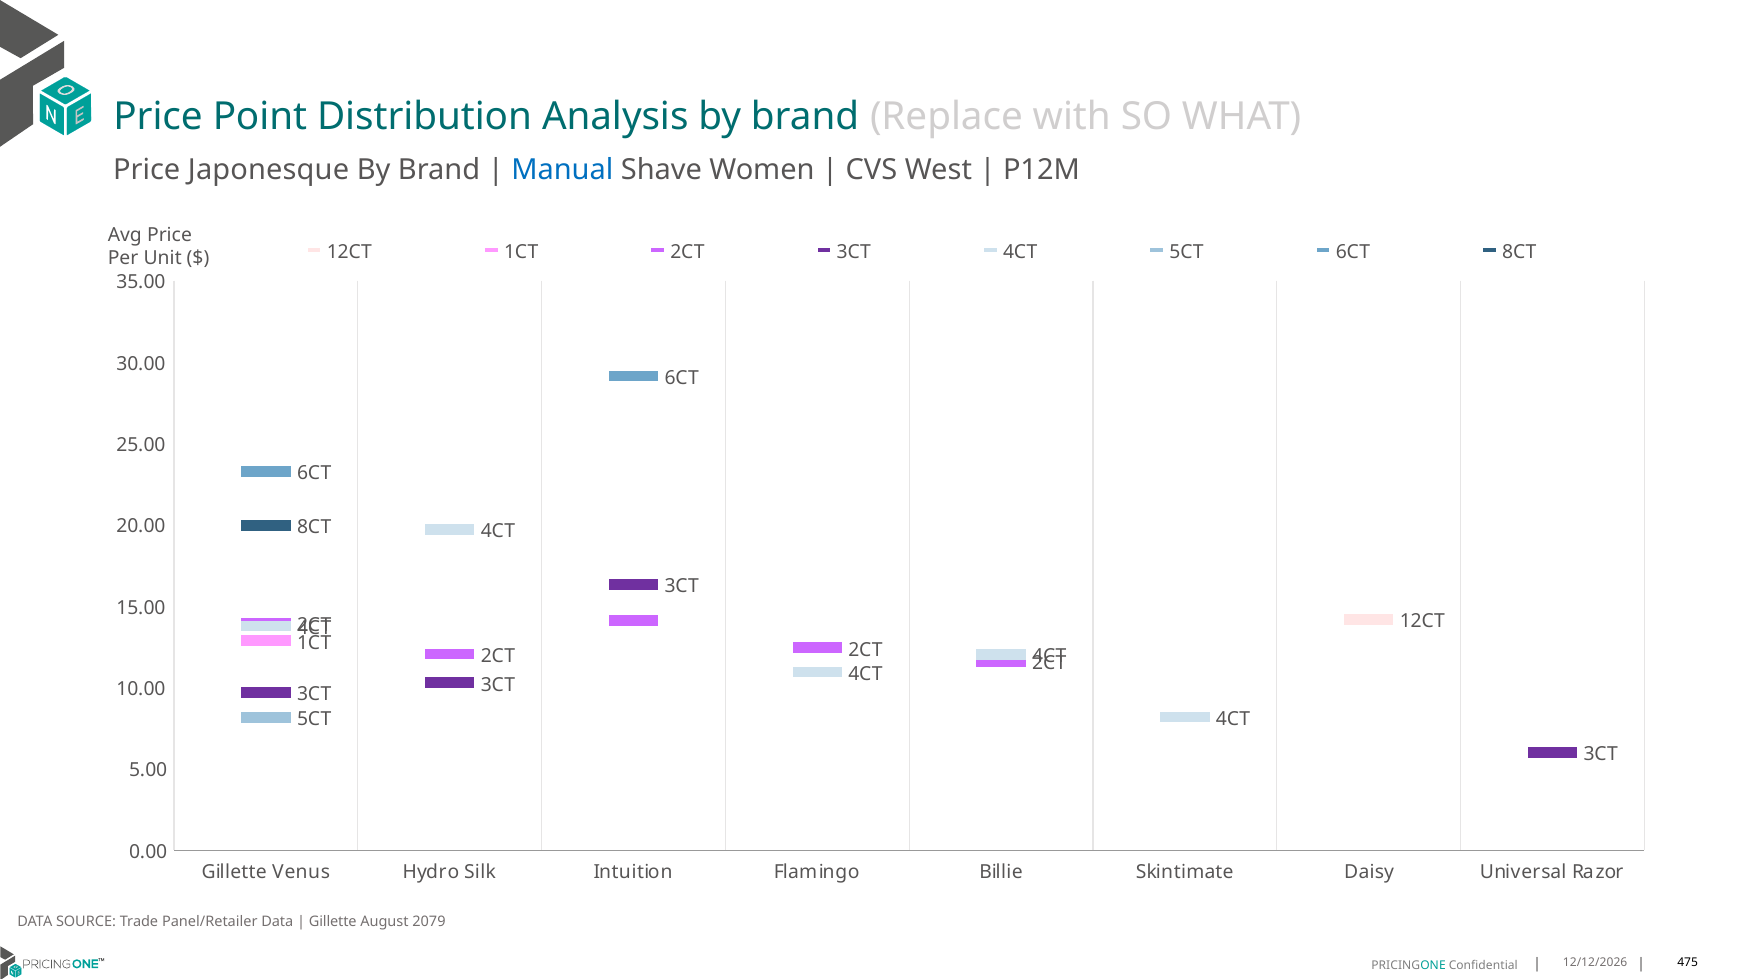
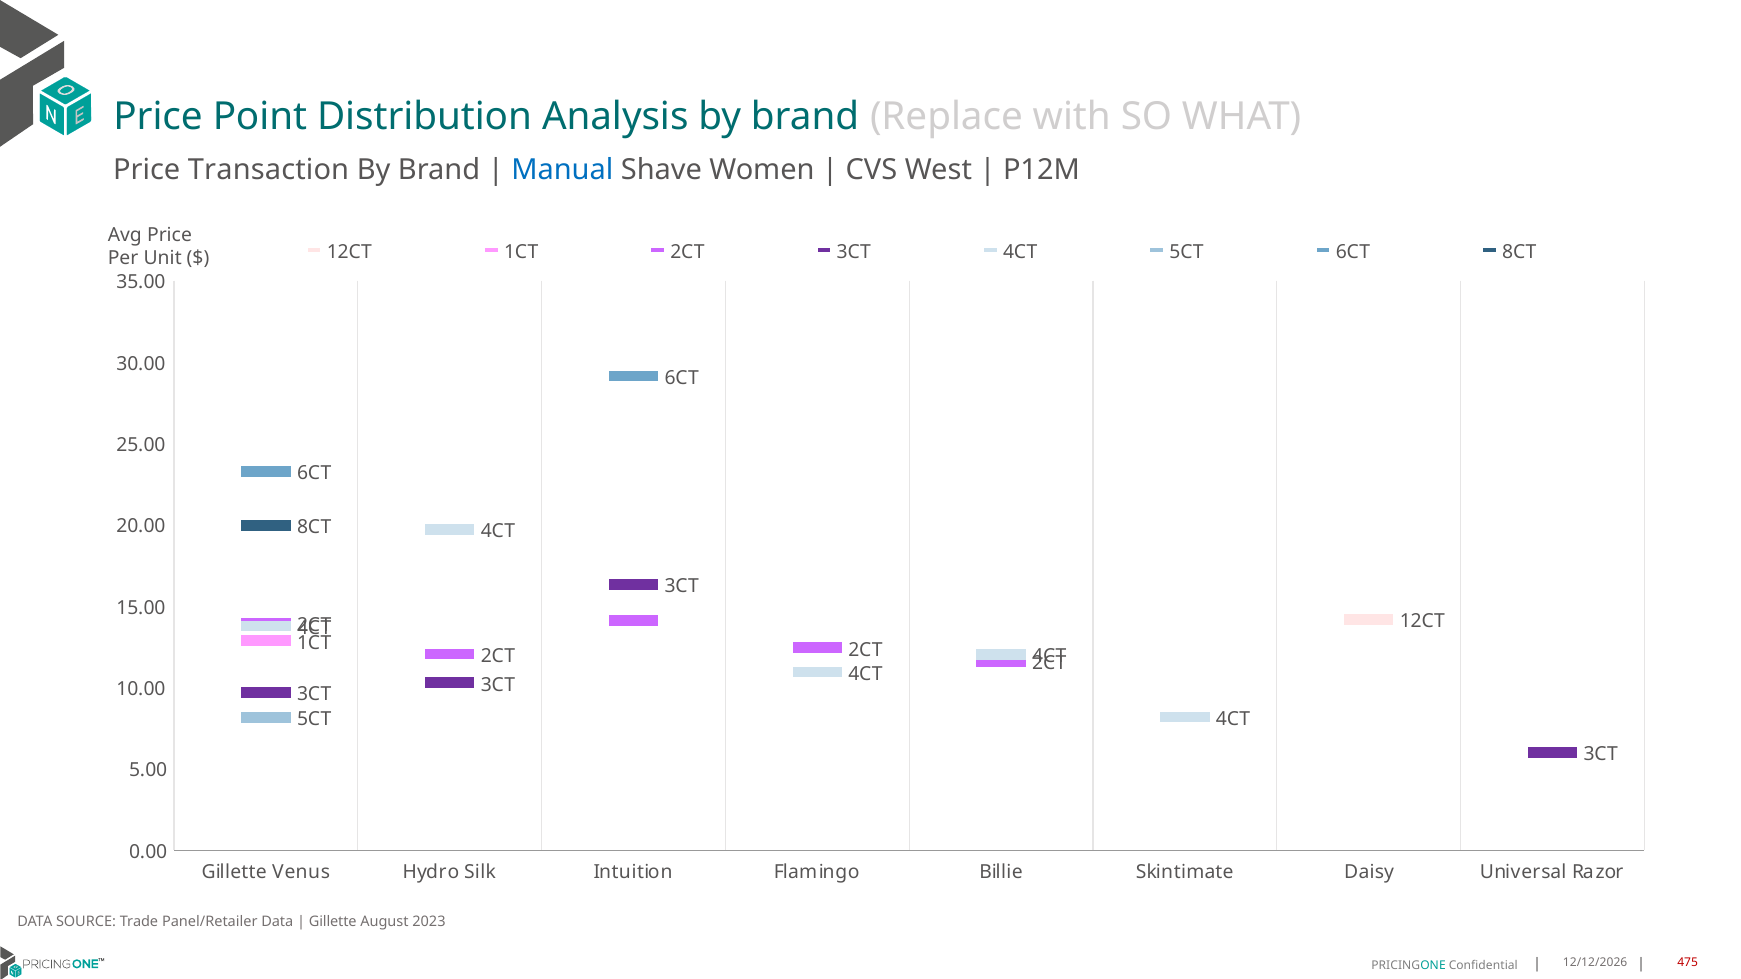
Japonesque: Japonesque -> Transaction
2079: 2079 -> 2023
475 colour: black -> red
